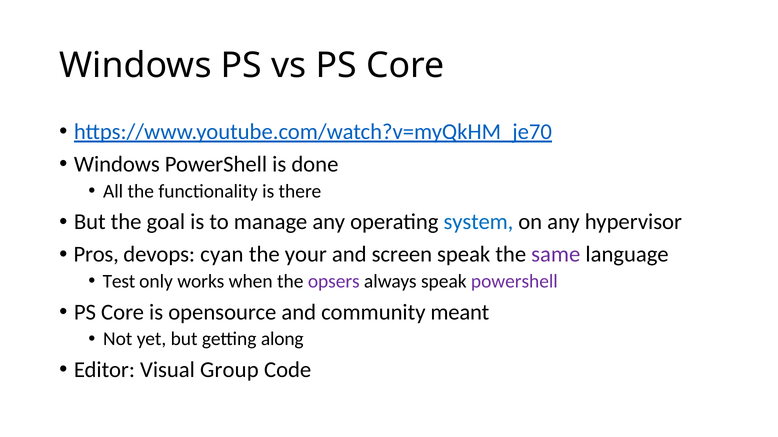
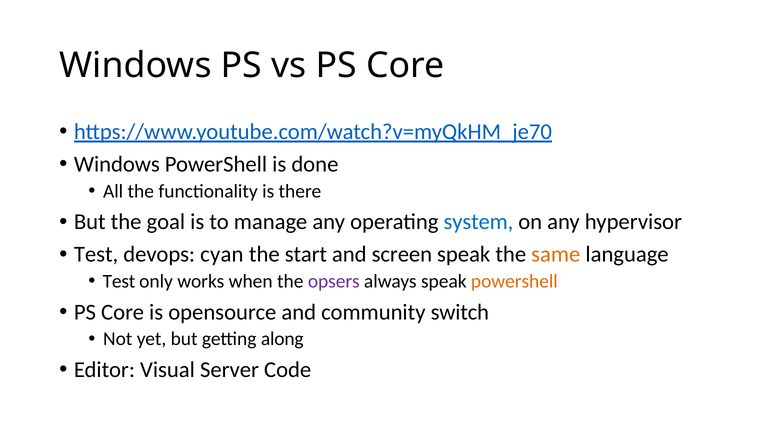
Pros at (96, 255): Pros -> Test
your: your -> start
same colour: purple -> orange
powershell at (514, 282) colour: purple -> orange
meant: meant -> switch
Group: Group -> Server
